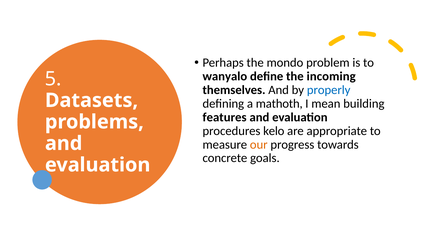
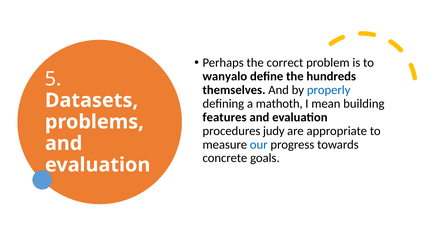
mondo: mondo -> correct
incoming: incoming -> hundreds
kelo: kelo -> judy
our colour: orange -> blue
